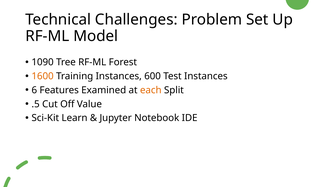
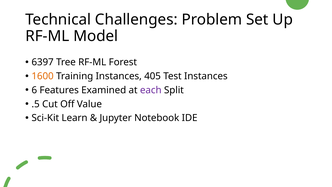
1090: 1090 -> 6397
600: 600 -> 405
each colour: orange -> purple
